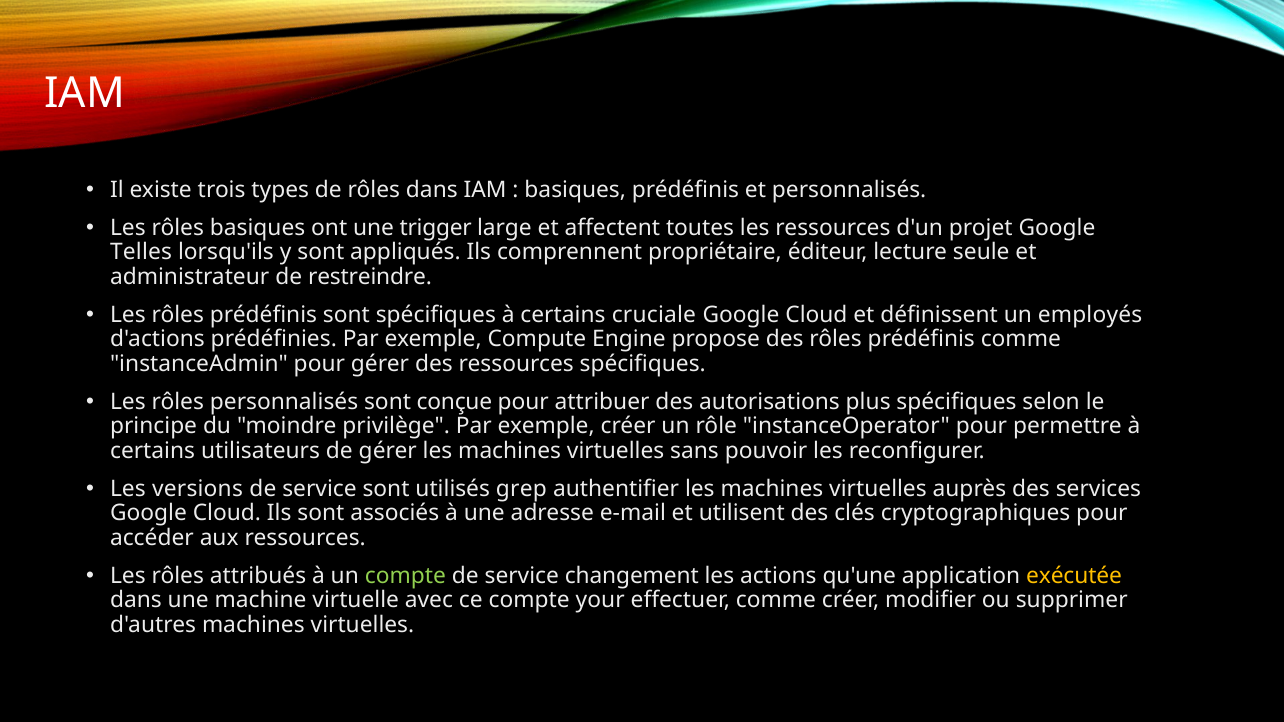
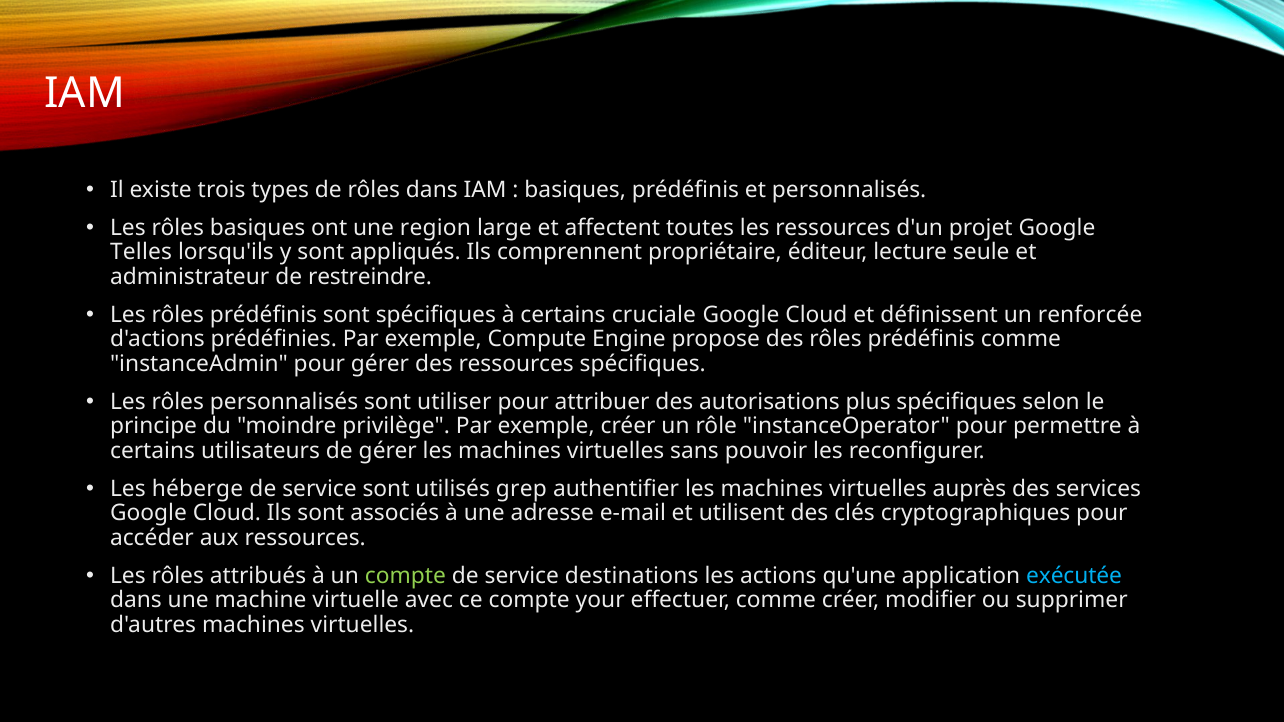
trigger: trigger -> region
employés: employés -> renforcée
conçue: conçue -> utiliser
versions: versions -> héberge
changement: changement -> destinations
exécutée colour: yellow -> light blue
